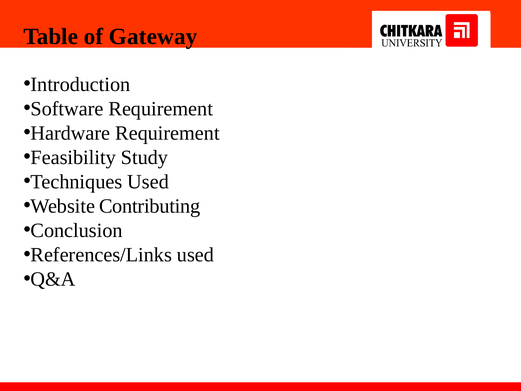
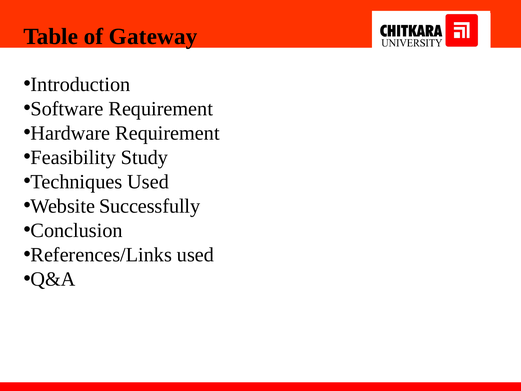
Contributing: Contributing -> Successfully
